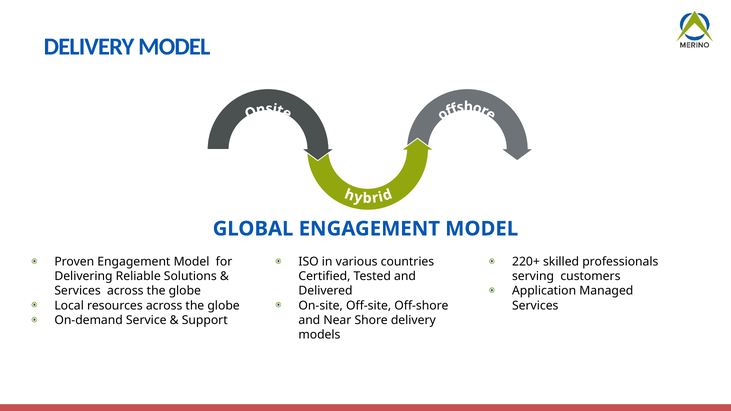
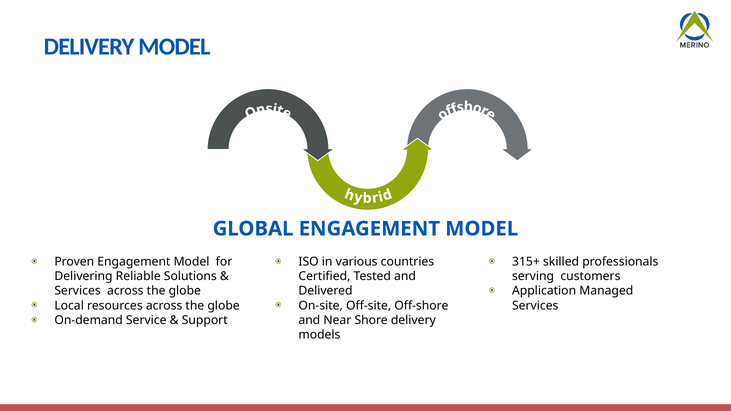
220+: 220+ -> 315+
